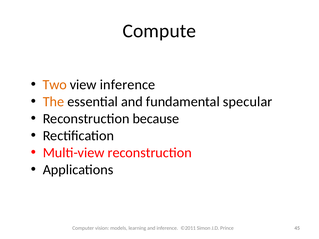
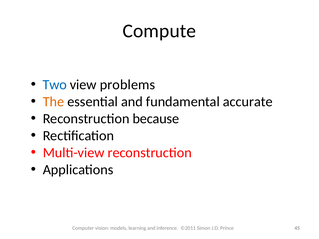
Two colour: orange -> blue
view inference: inference -> problems
specular: specular -> accurate
